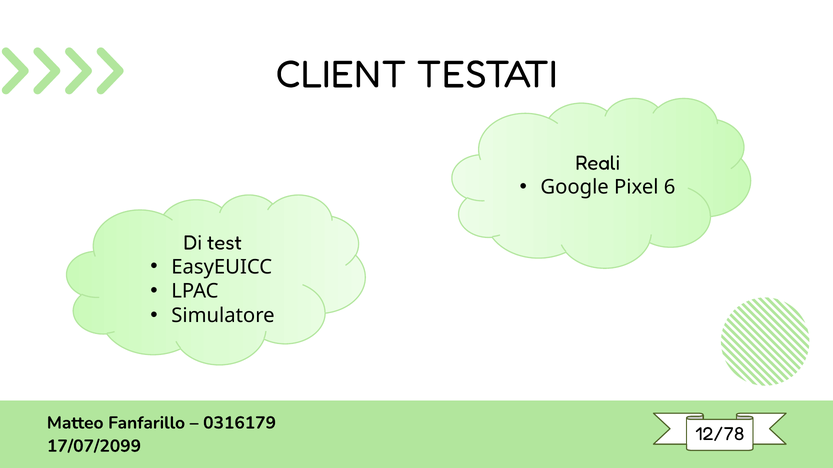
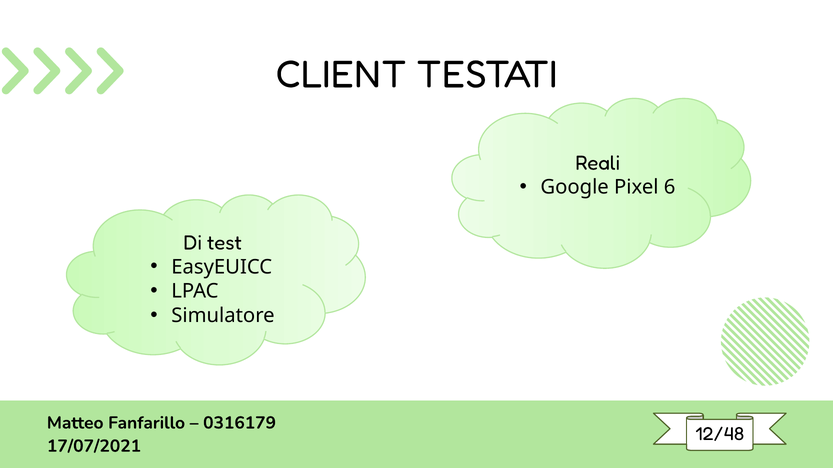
12/78: 12/78 -> 12/48
17/07/2099: 17/07/2099 -> 17/07/2021
